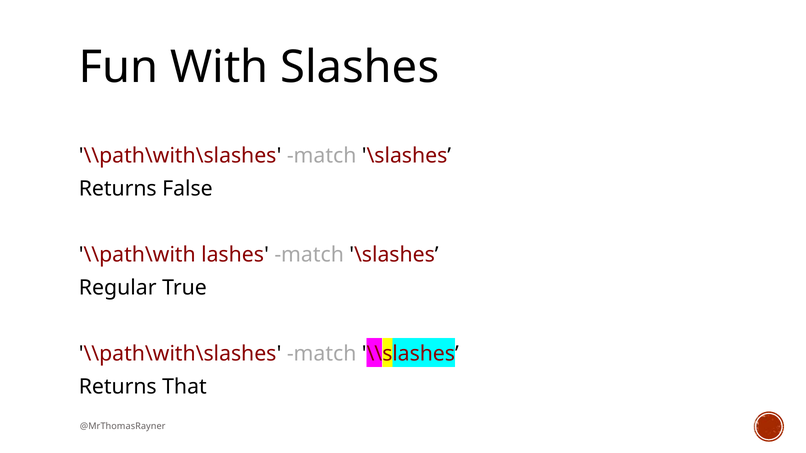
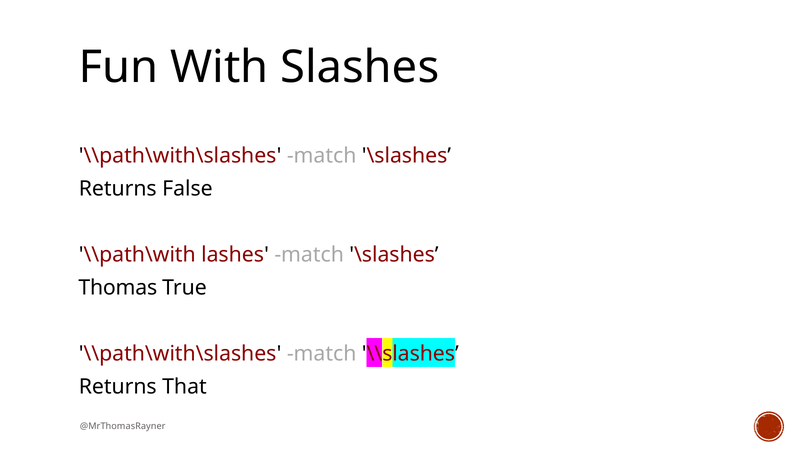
Regular: Regular -> Thomas
